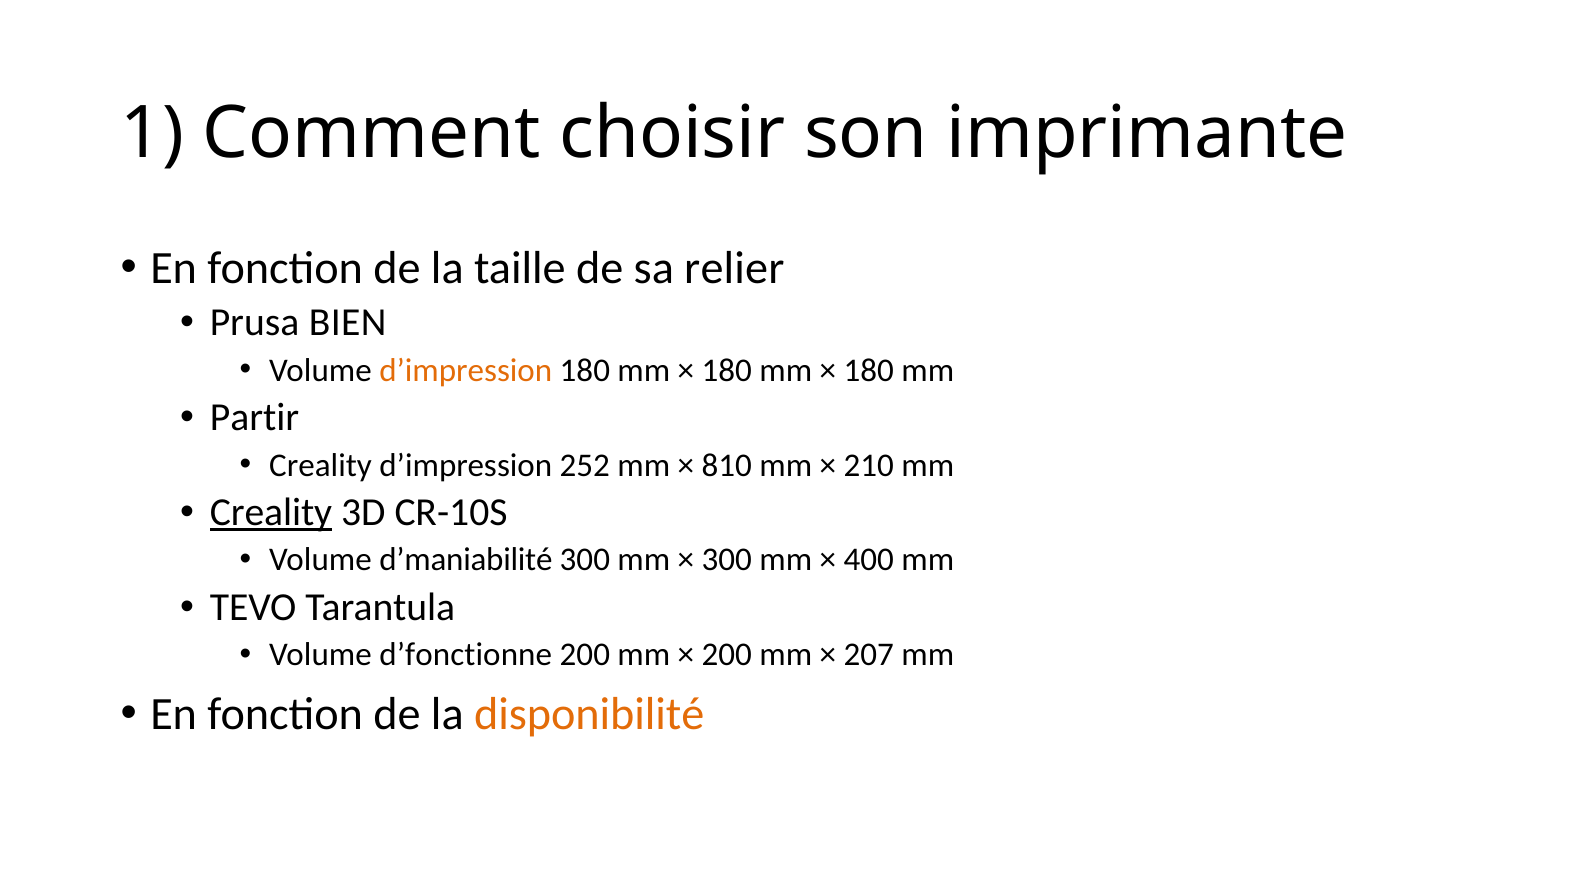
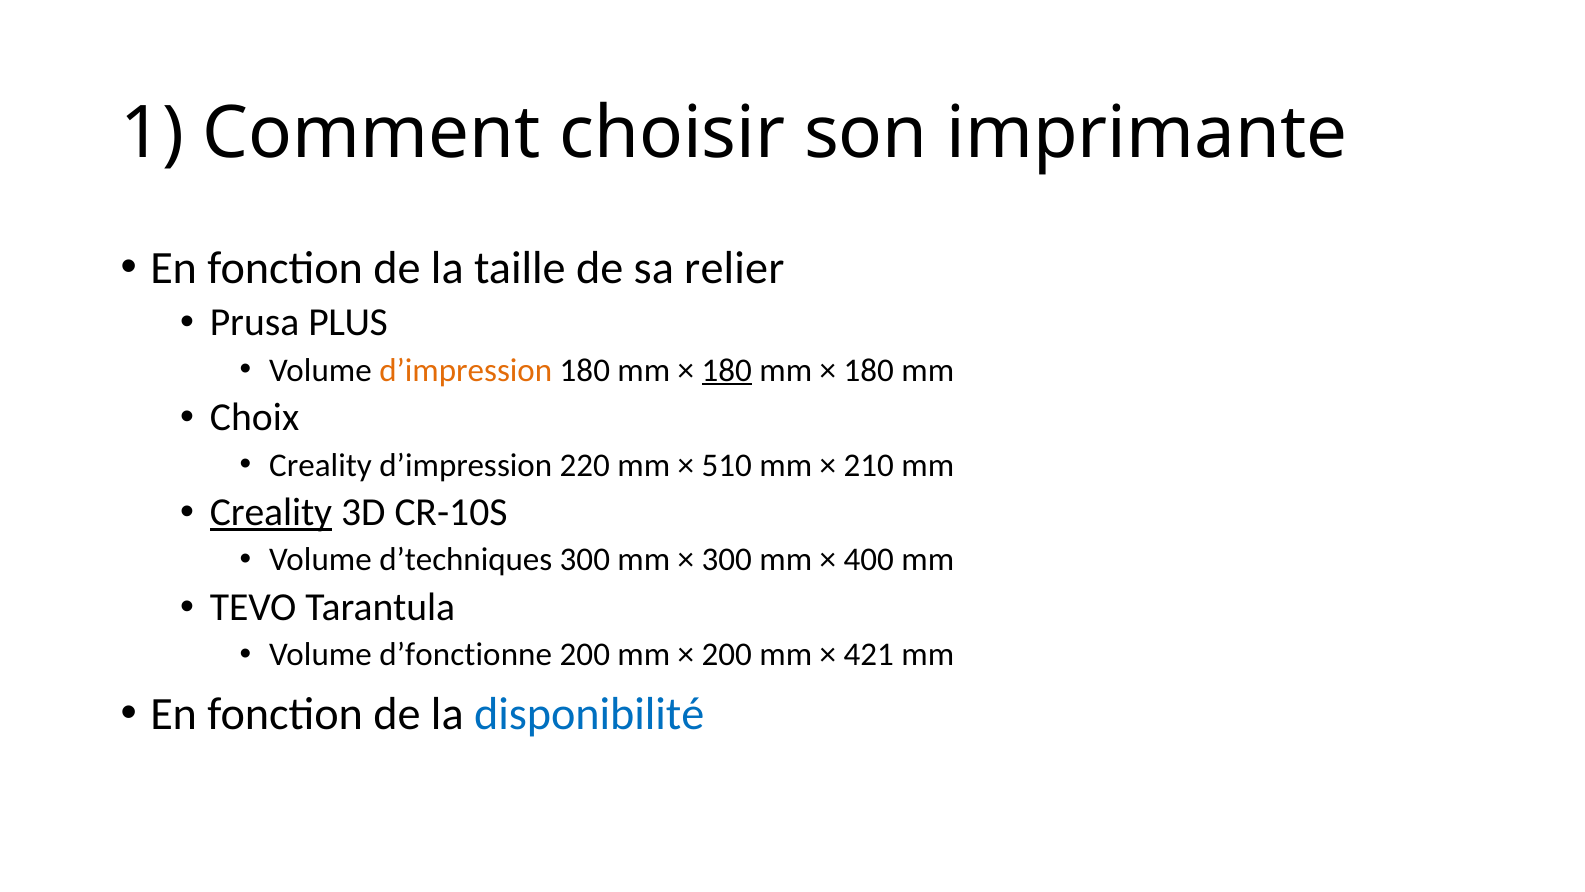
BIEN: BIEN -> PLUS
180 at (727, 370) underline: none -> present
Partir: Partir -> Choix
252: 252 -> 220
810: 810 -> 510
d’maniabilité: d’maniabilité -> d’techniques
207: 207 -> 421
disponibilité colour: orange -> blue
